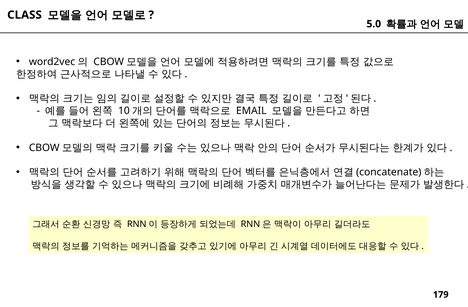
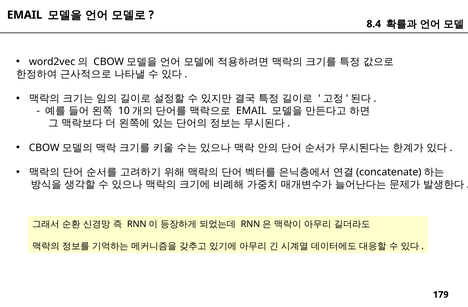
CLASS at (24, 15): CLASS -> EMAIL
5.0: 5.0 -> 8.4
